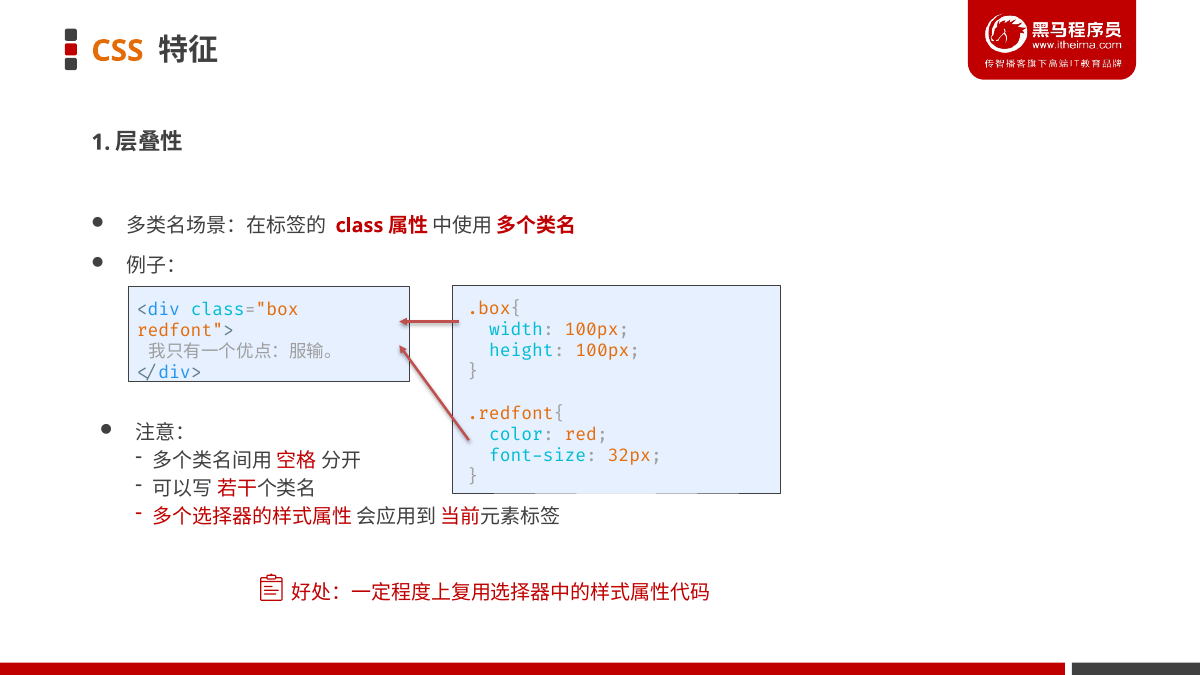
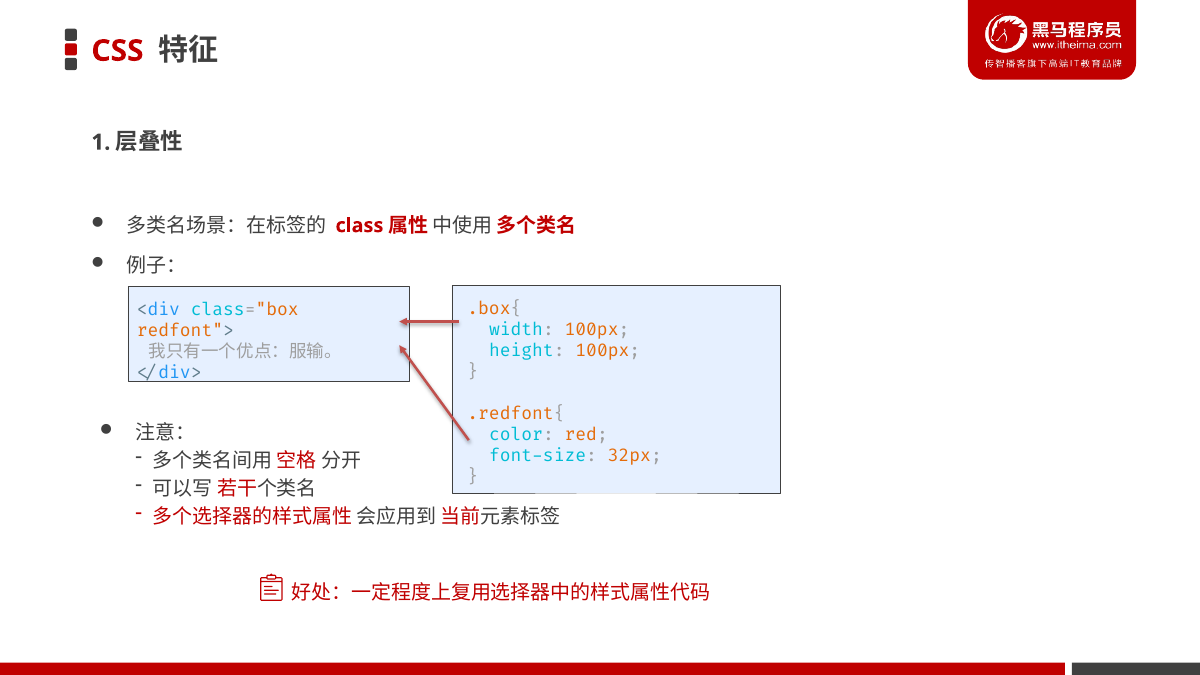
CSS colour: orange -> red
